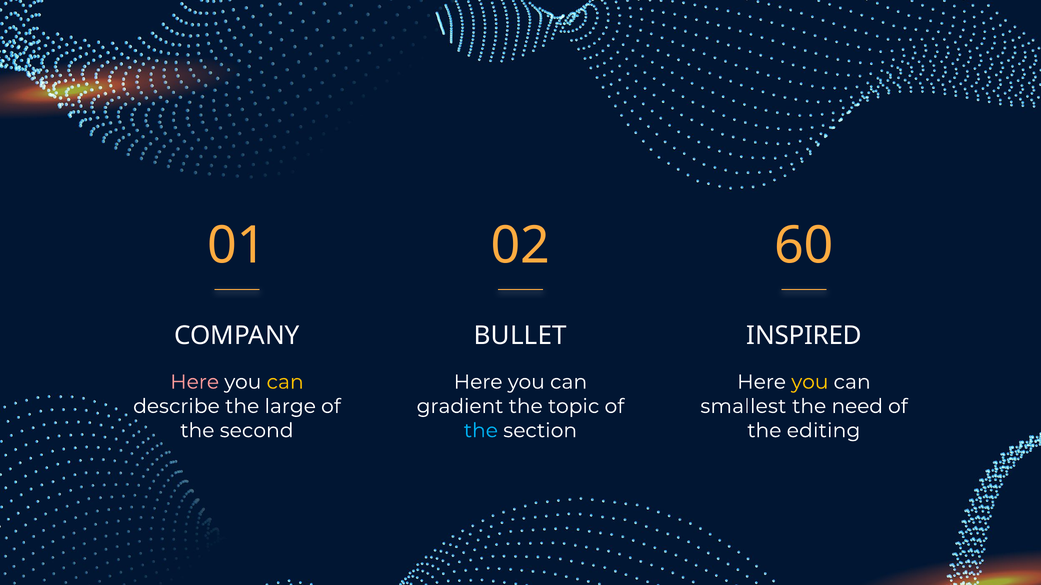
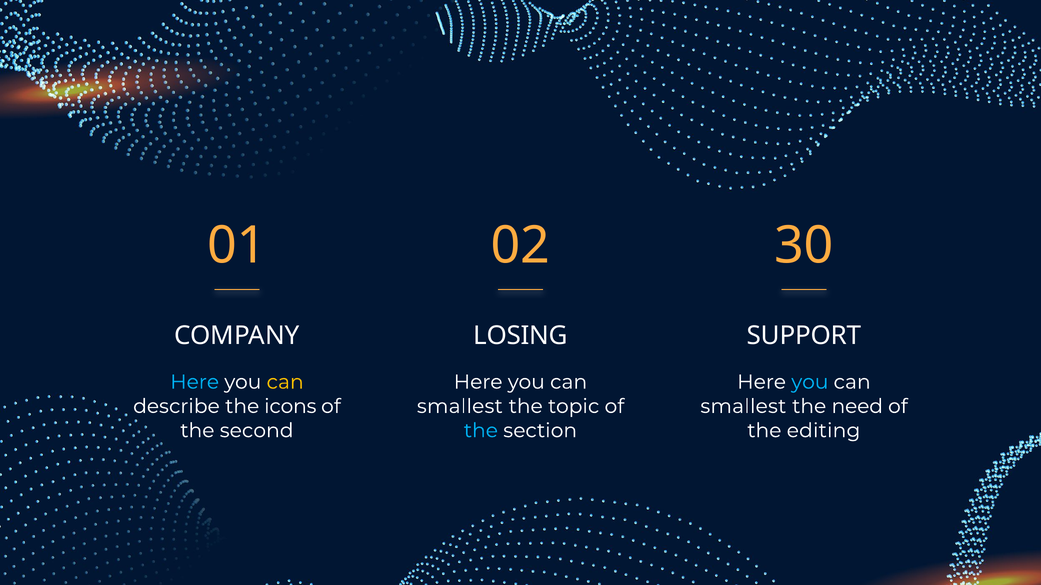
60: 60 -> 30
BULLET: BULLET -> LOSING
INSPIRED: INSPIRED -> SUPPORT
Here at (195, 382) colour: pink -> light blue
you at (810, 382) colour: yellow -> light blue
large: large -> icons
gradient at (460, 407): gradient -> smallest
